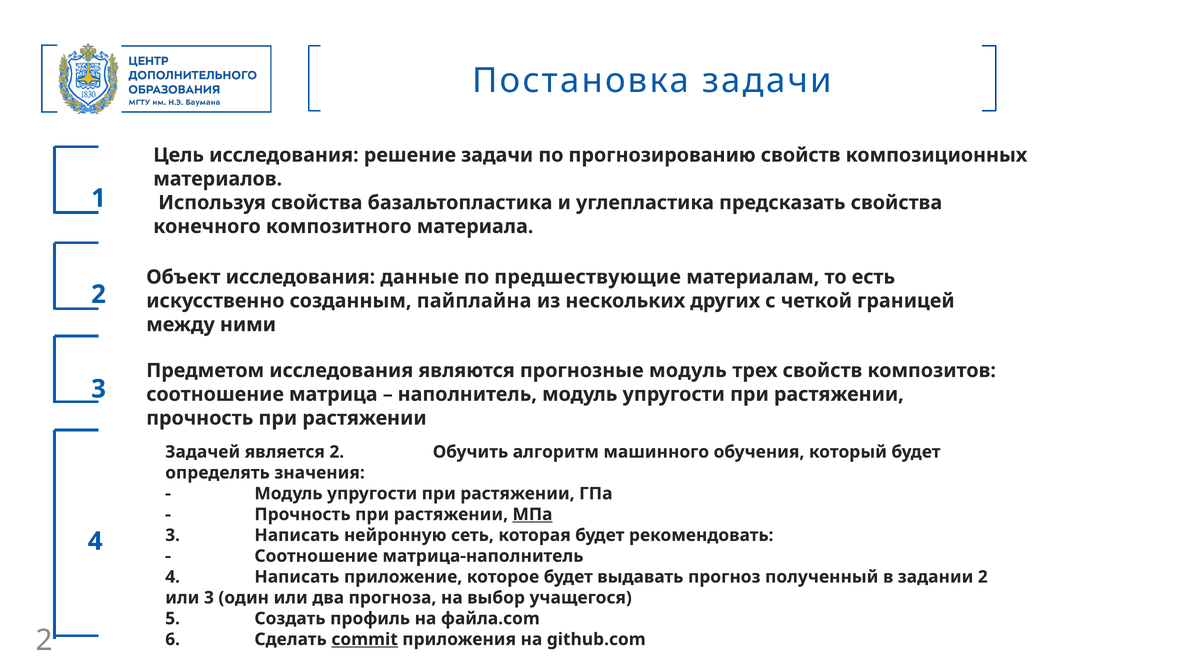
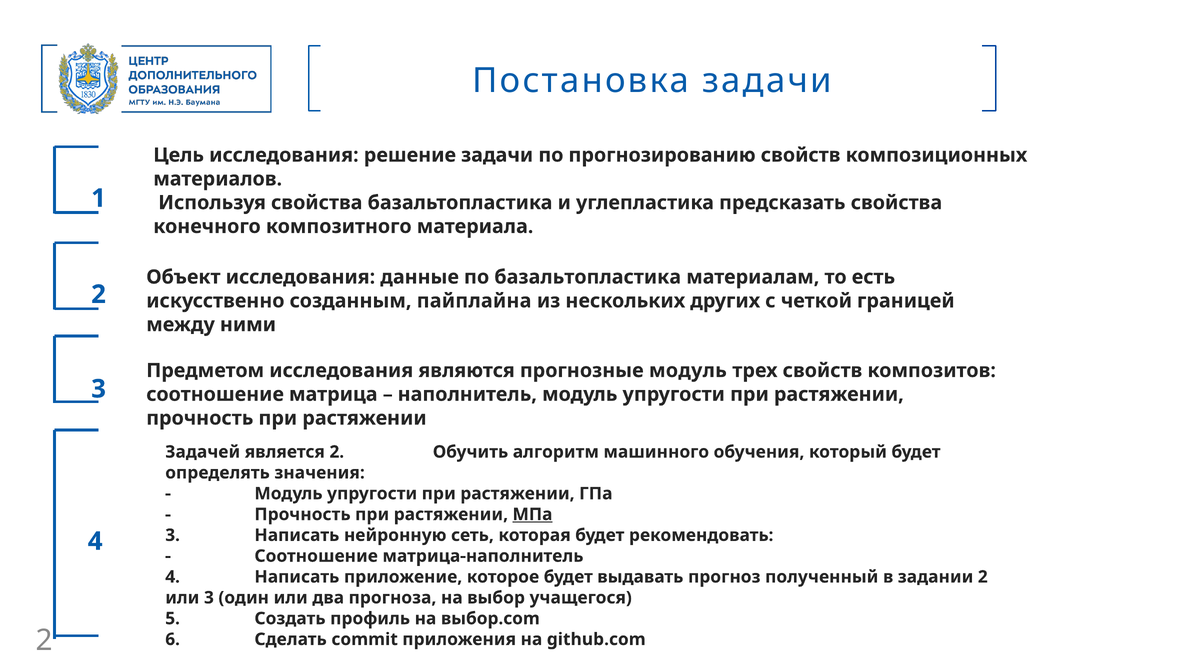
по предшествующие: предшествующие -> базальтопластика
файла.com: файла.com -> выбор.com
commit underline: present -> none
